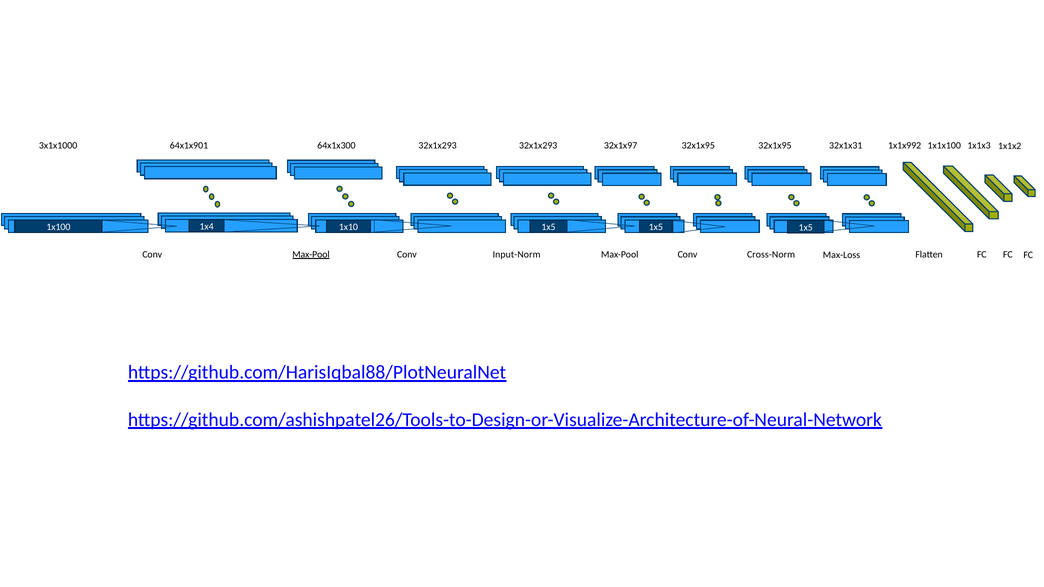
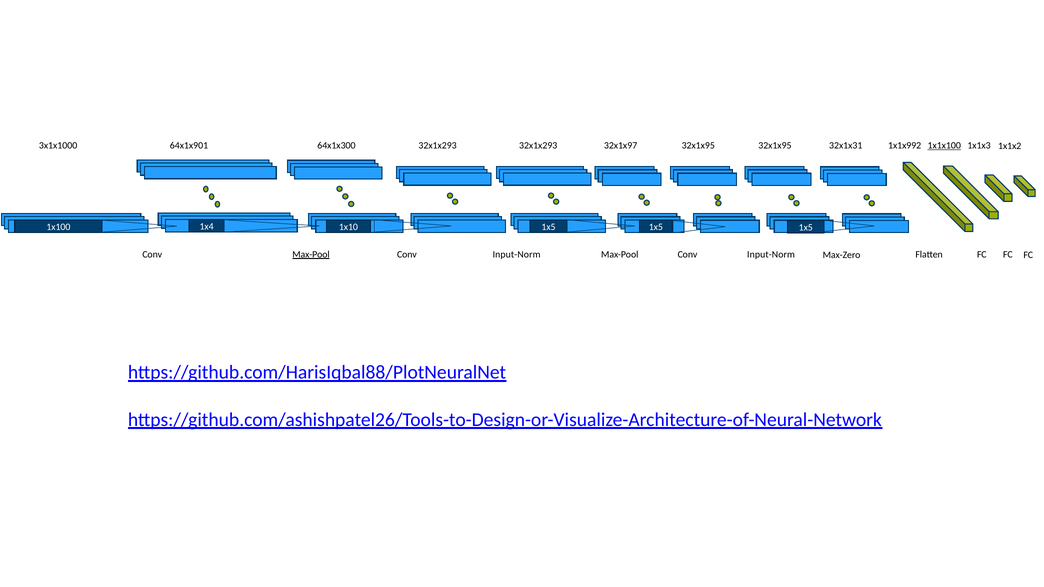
1x1x100 underline: none -> present
Cross-Norm at (771, 254): Cross-Norm -> Input-Norm
Max-Loss: Max-Loss -> Max-Zero
